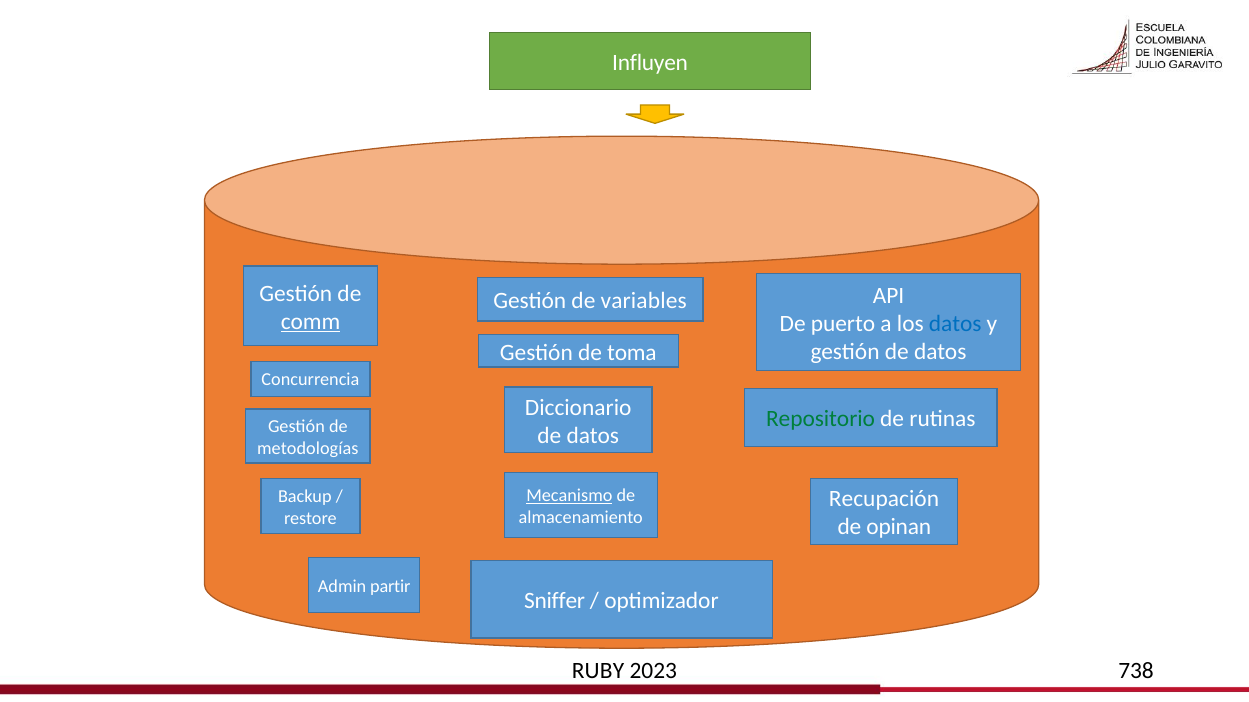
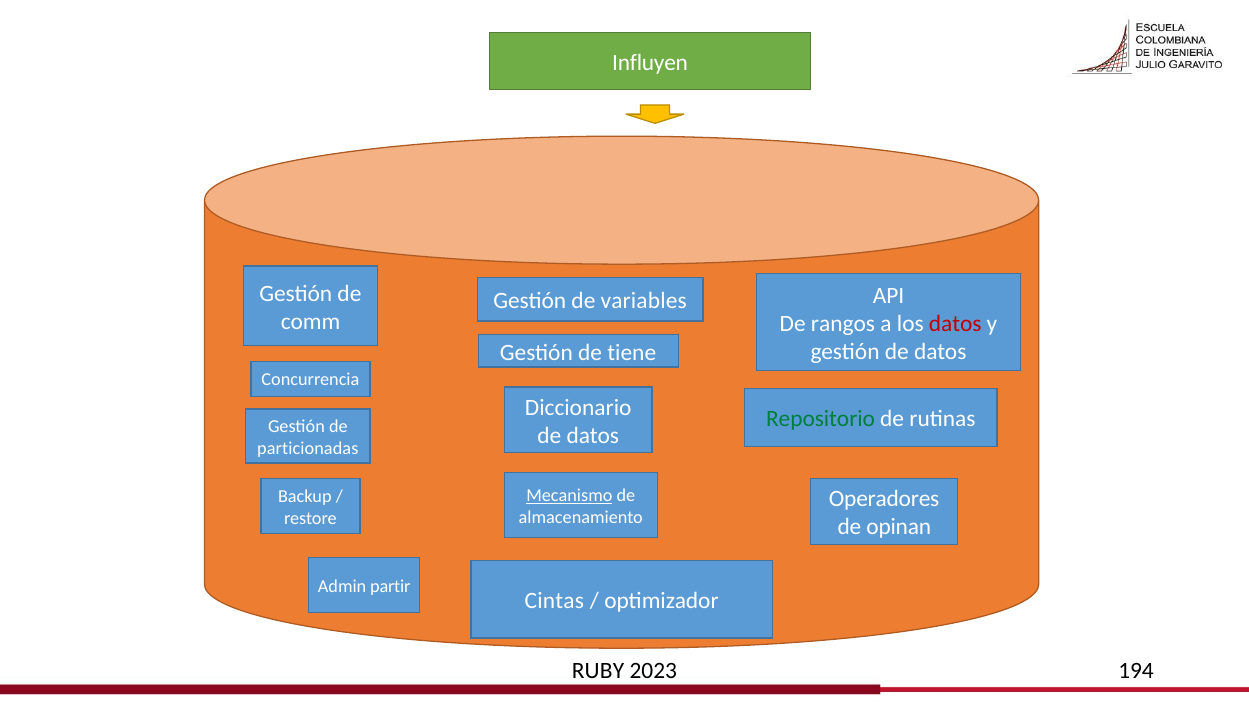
comm underline: present -> none
puerto: puerto -> rangos
datos at (955, 324) colour: blue -> red
toma: toma -> tiene
metodologías: metodologías -> particionadas
Recupación: Recupación -> Operadores
Sniffer: Sniffer -> Cintas
738: 738 -> 194
